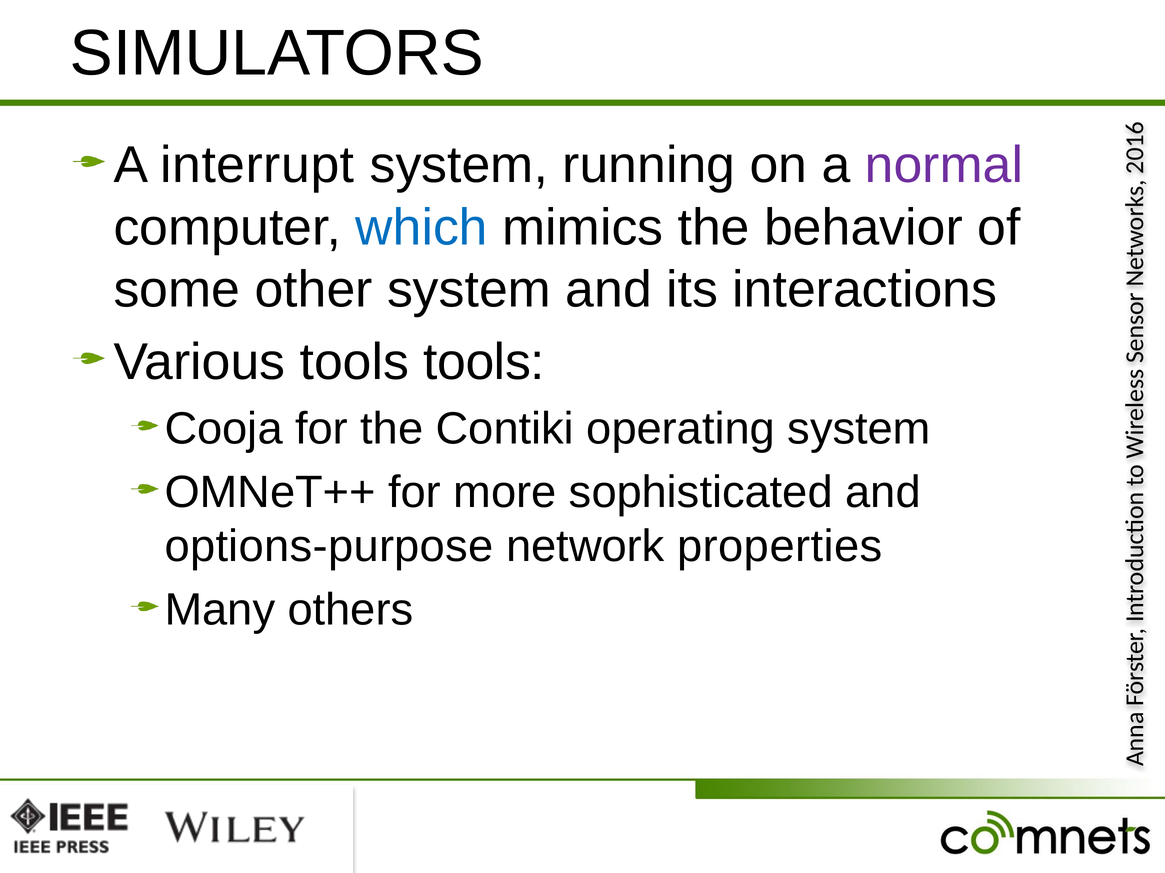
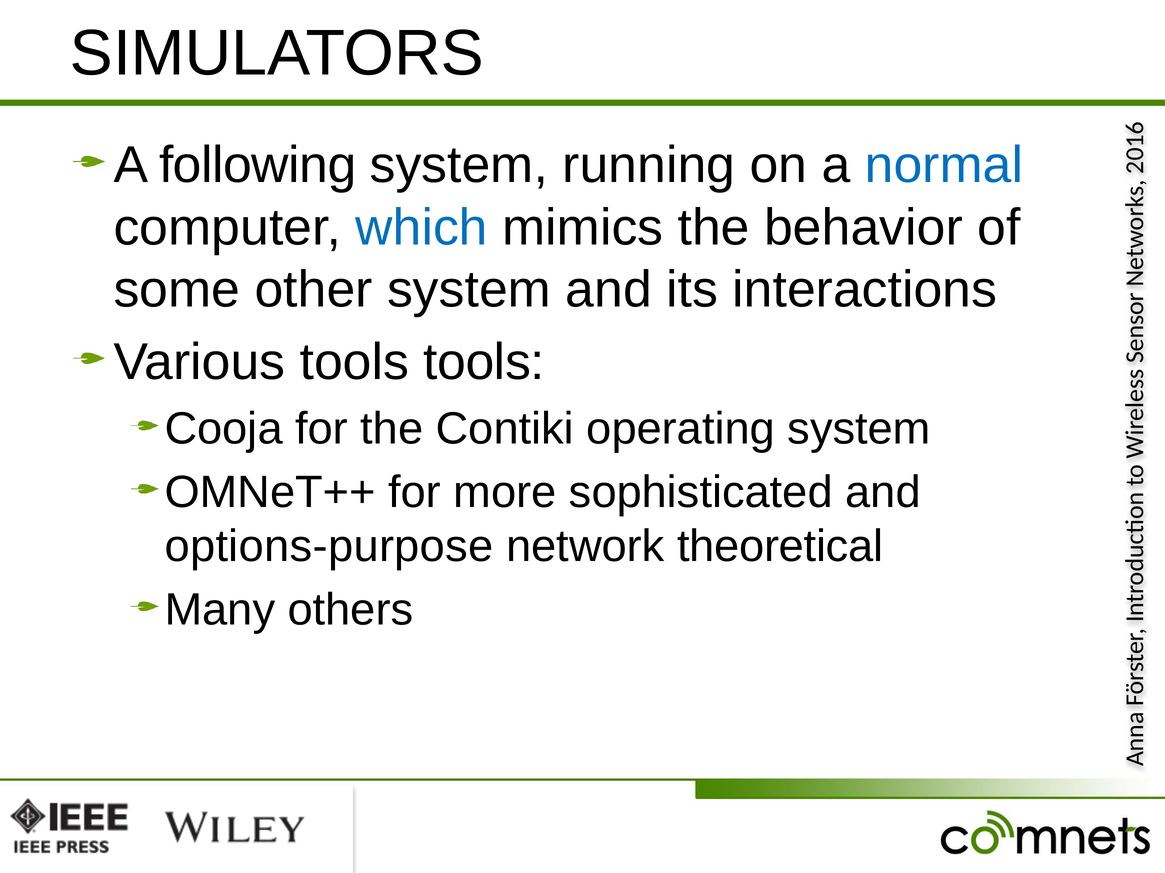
interrupt: interrupt -> following
normal colour: purple -> blue
properties: properties -> theoretical
